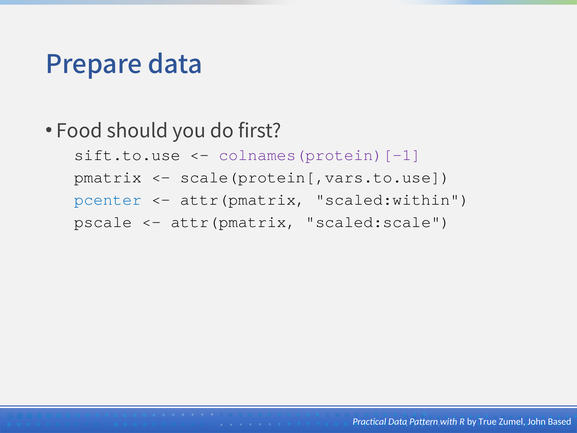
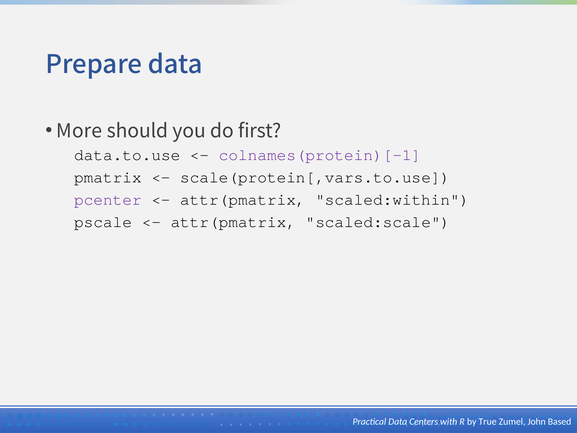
Food: Food -> More
sift.to.use: sift.to.use -> data.to.use
pcenter colour: blue -> purple
Pattern: Pattern -> Centers
